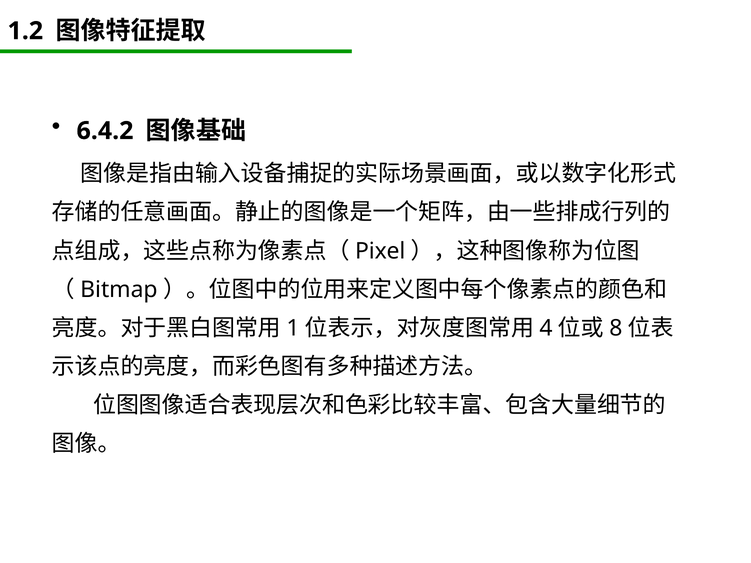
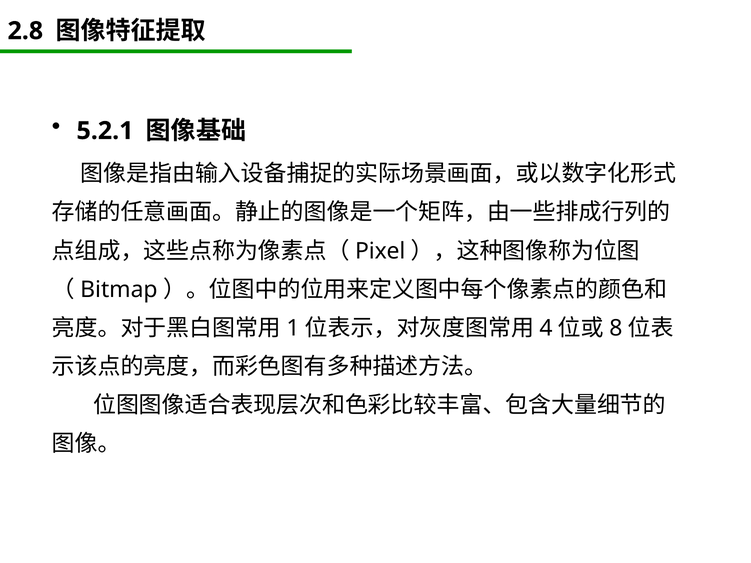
1.2: 1.2 -> 2.8
6.4.2: 6.4.2 -> 5.2.1
